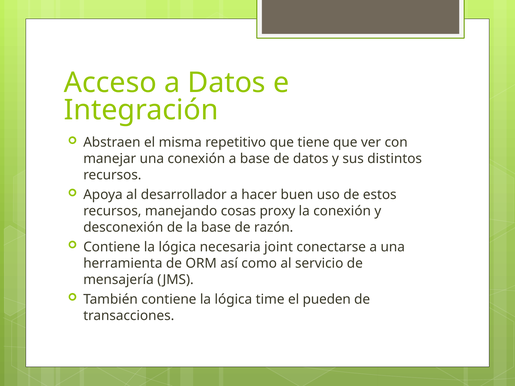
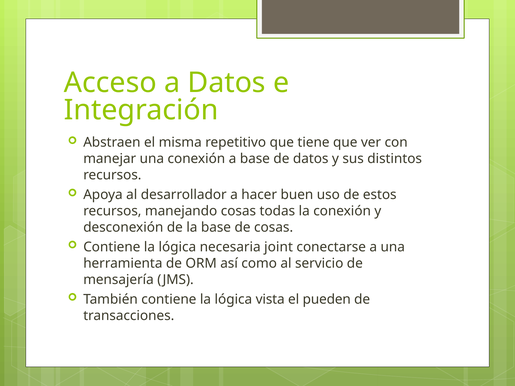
proxy: proxy -> todas
de razón: razón -> cosas
time: time -> vista
